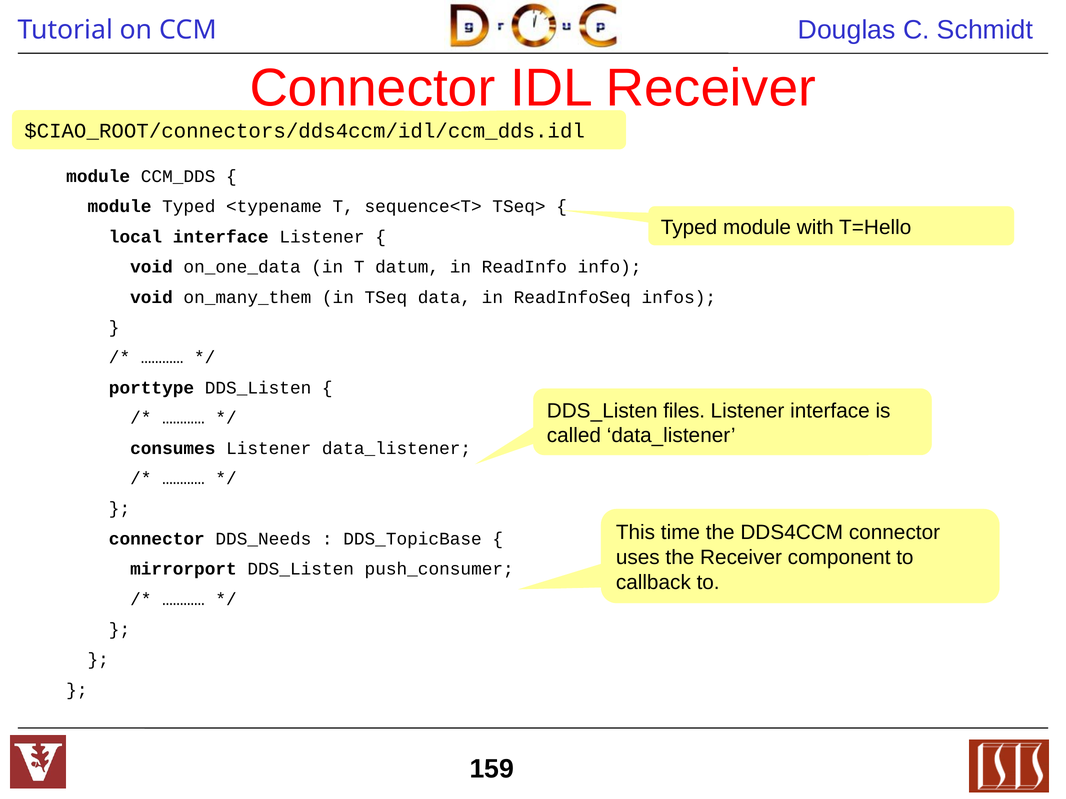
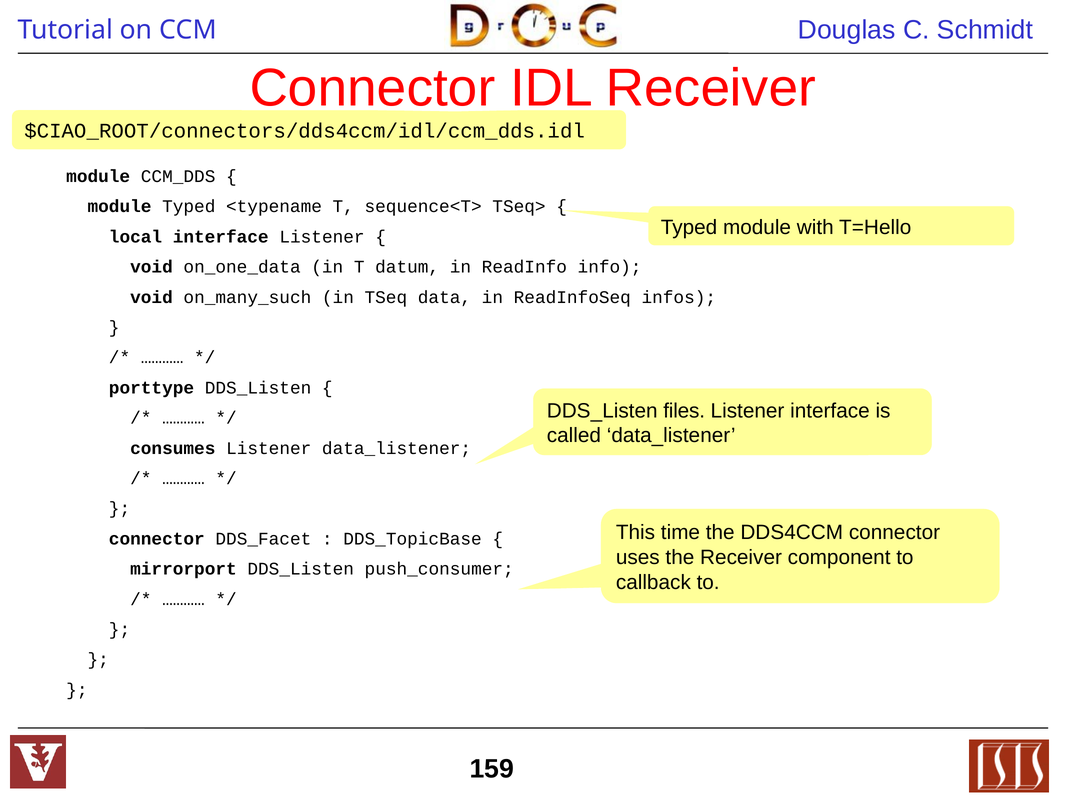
on_many_them: on_many_them -> on_many_such
DDS_Needs: DDS_Needs -> DDS_Facet
